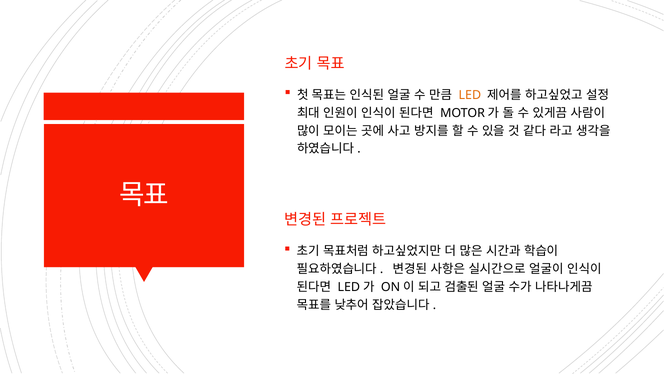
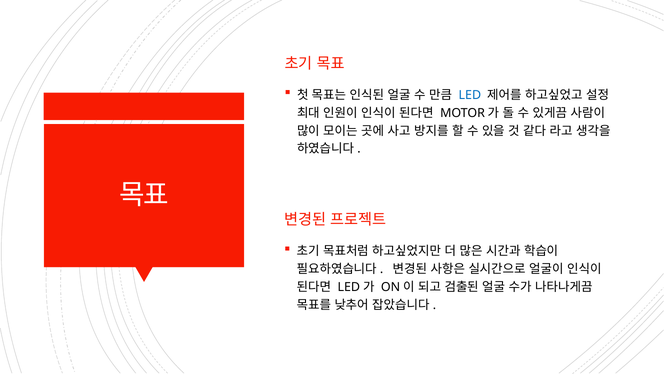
LED colour: orange -> blue
